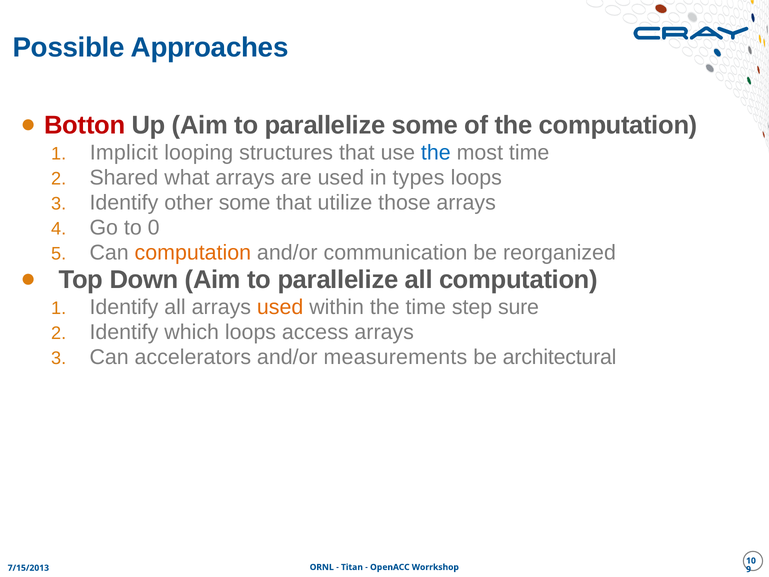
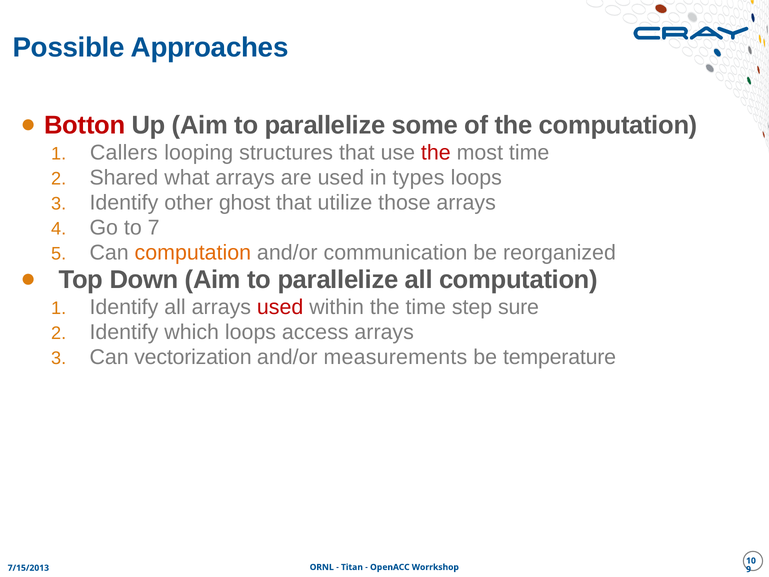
Implicit: Implicit -> Callers
the at (436, 153) colour: blue -> red
other some: some -> ghost
0: 0 -> 7
used at (280, 307) colour: orange -> red
accelerators: accelerators -> vectorization
architectural: architectural -> temperature
